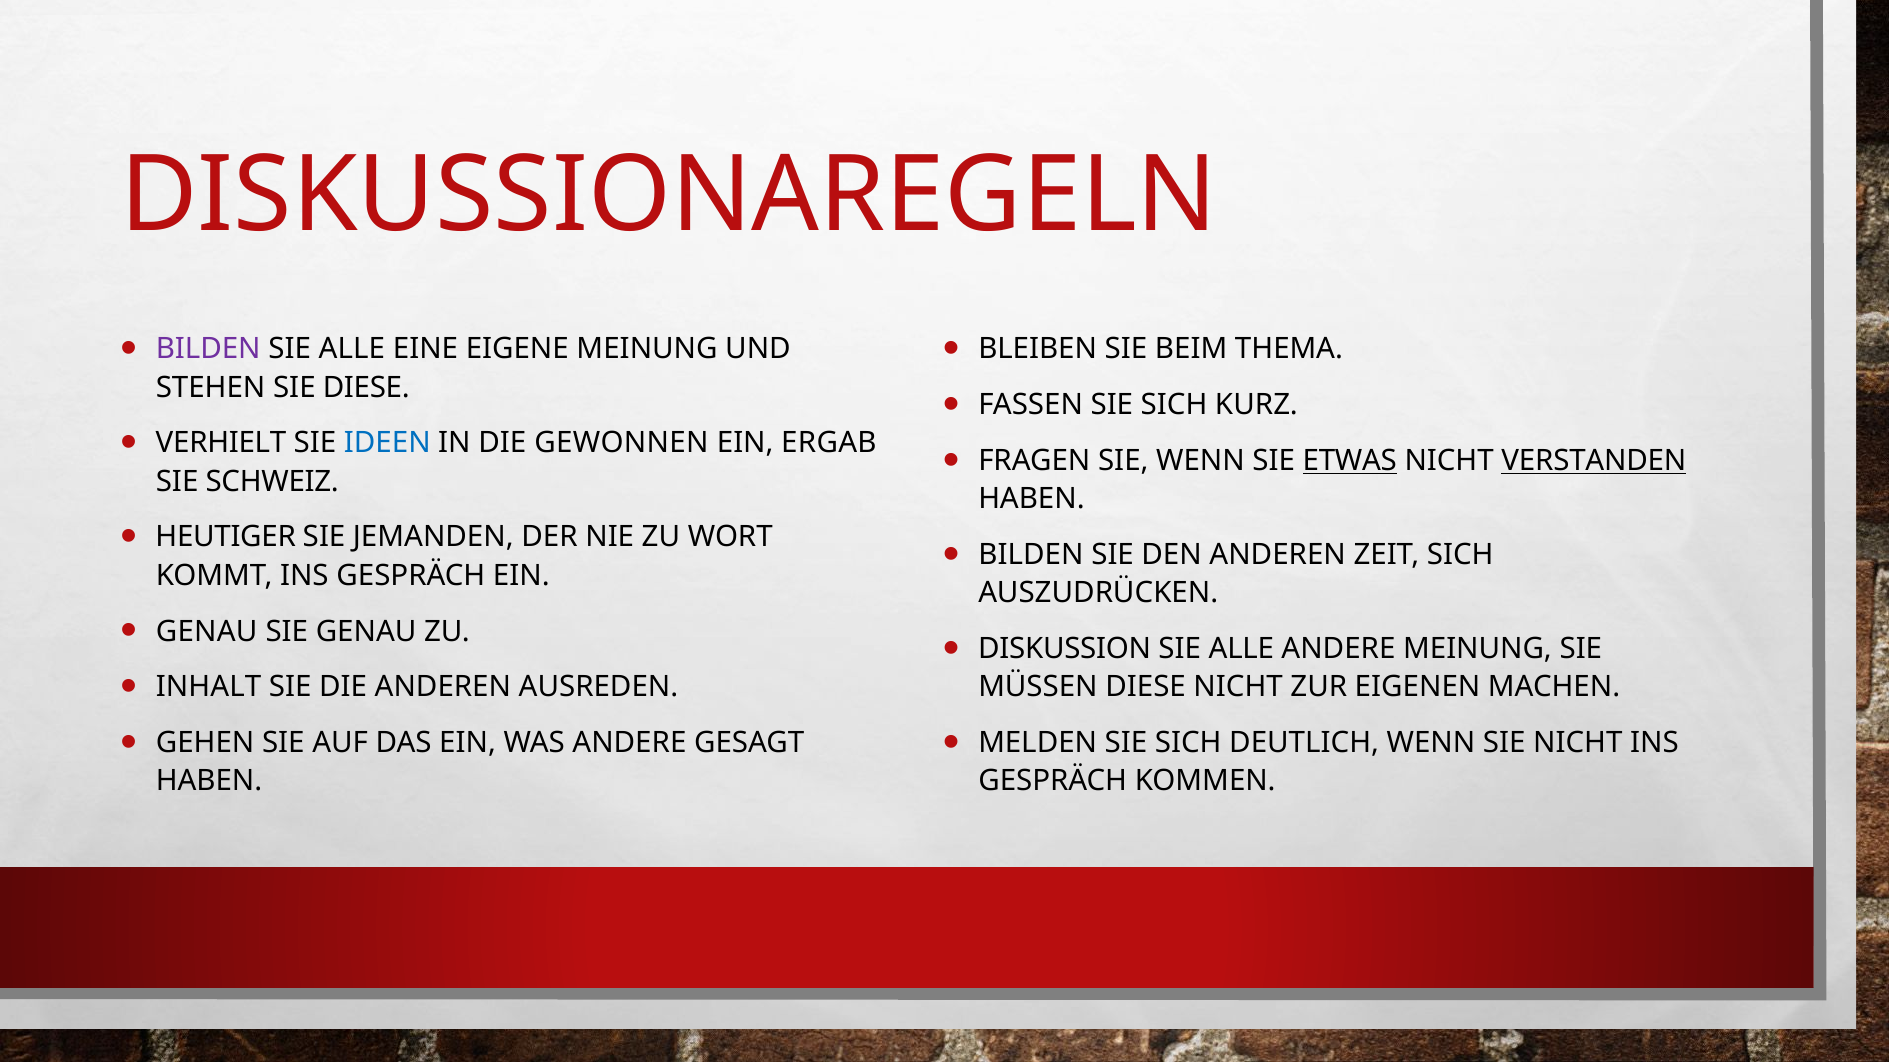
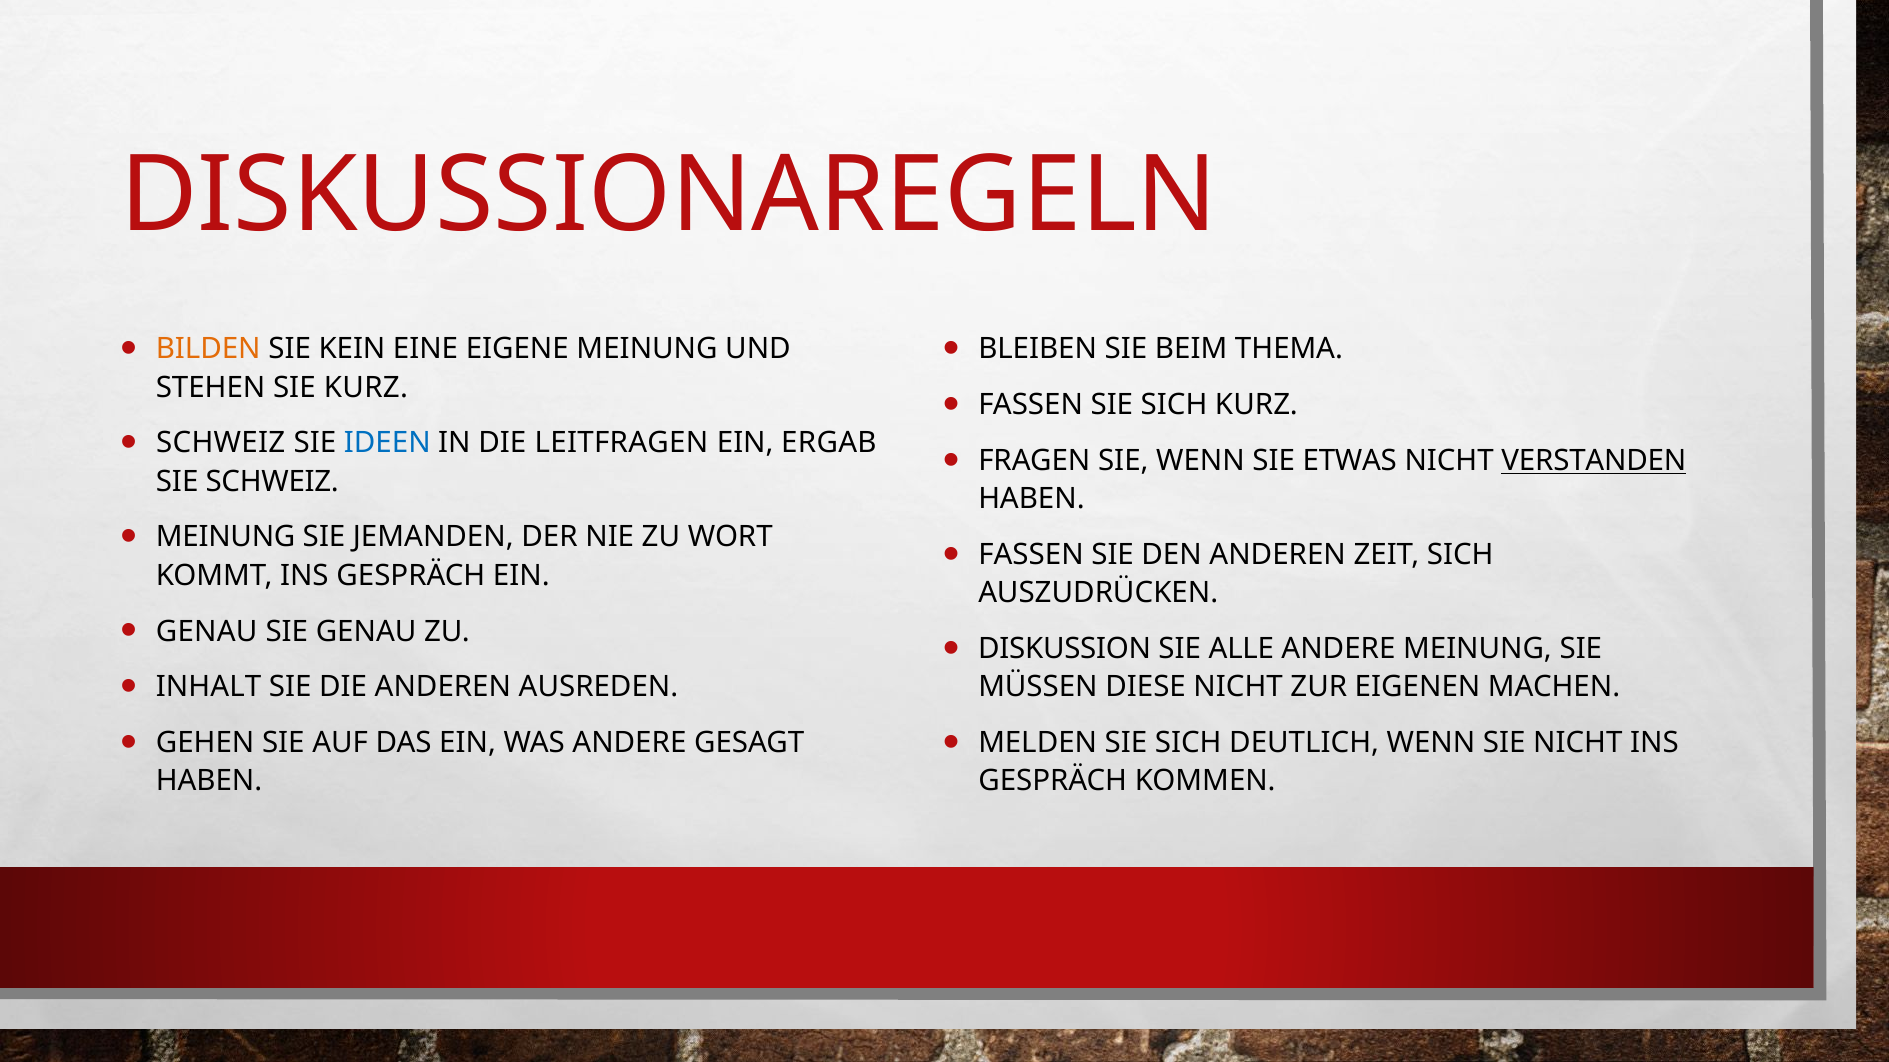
BILDEN at (208, 349) colour: purple -> orange
ALLE at (352, 349): ALLE -> KEIN
SIE DIESE: DIESE -> KURZ
VERHIELT at (221, 443): VERHIELT -> SCHWEIZ
GEWONNEN: GEWONNEN -> LEITFRAGEN
ETWAS underline: present -> none
HEUTIGER at (226, 538): HEUTIGER -> MEINUNG
BILDEN at (1031, 555): BILDEN -> FASSEN
